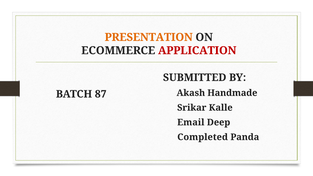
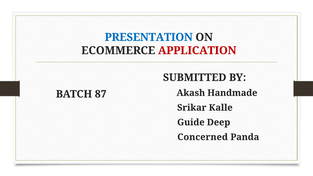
PRESENTATION colour: orange -> blue
Email: Email -> Guide
Completed: Completed -> Concerned
